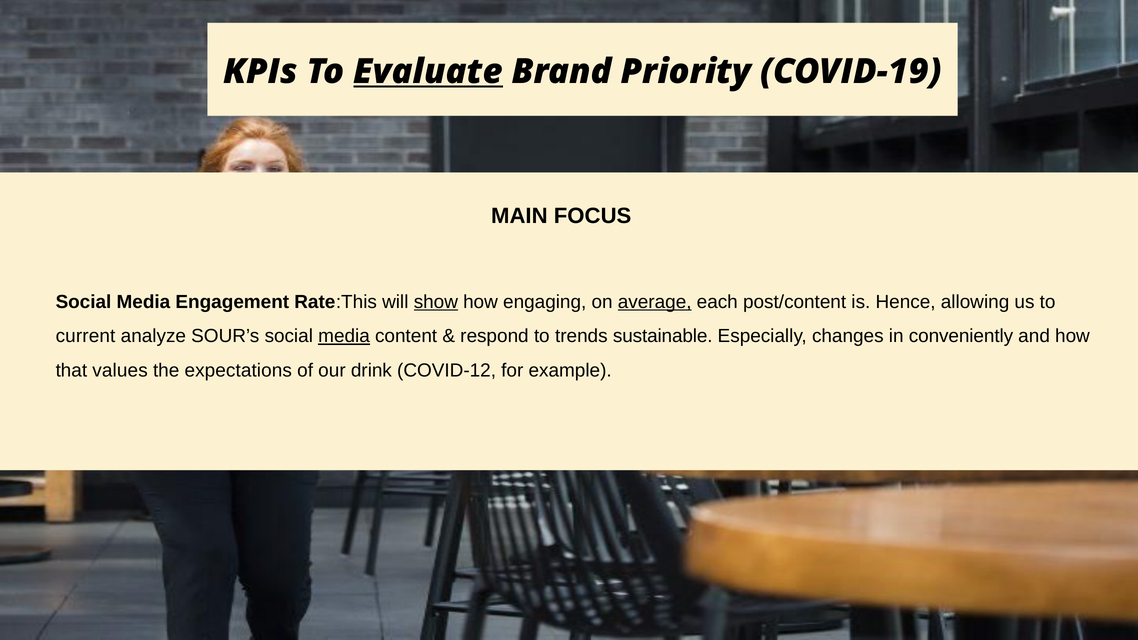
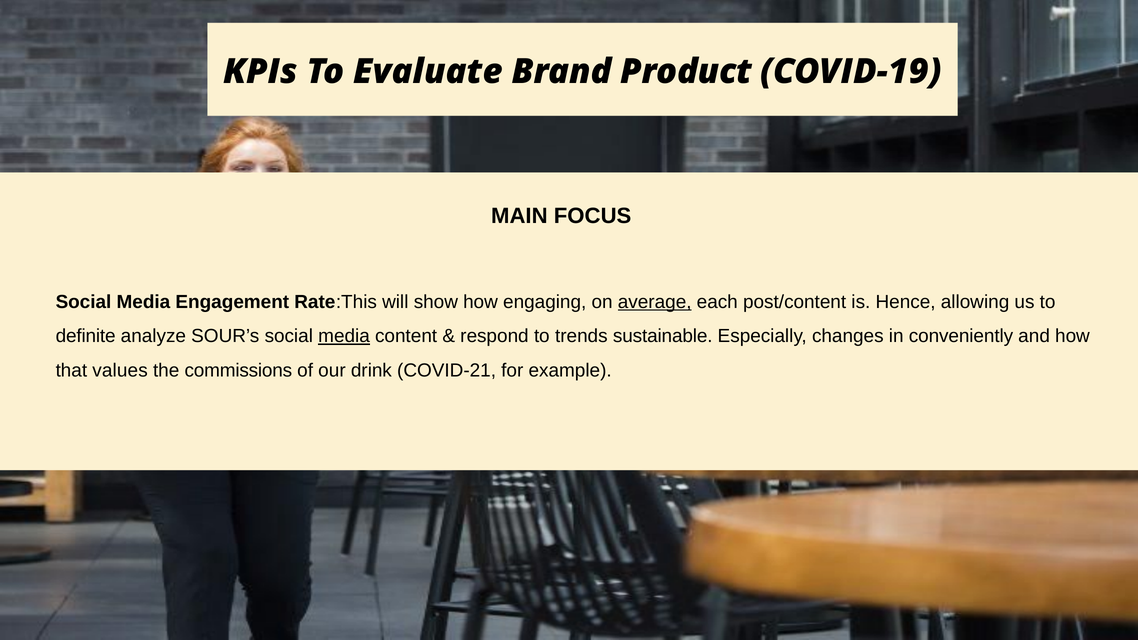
Evaluate underline: present -> none
Priority: Priority -> Product
show underline: present -> none
current: current -> definite
expectations: expectations -> commissions
COVID-12: COVID-12 -> COVID-21
